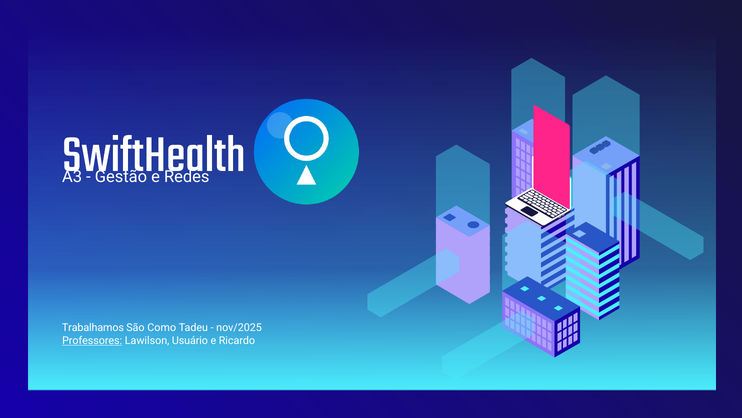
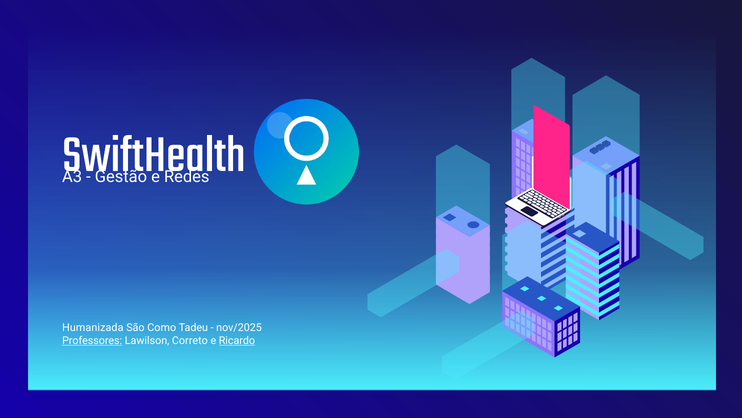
Trabalhamos: Trabalhamos -> Humanizada
Usuário: Usuário -> Correto
Ricardo underline: none -> present
